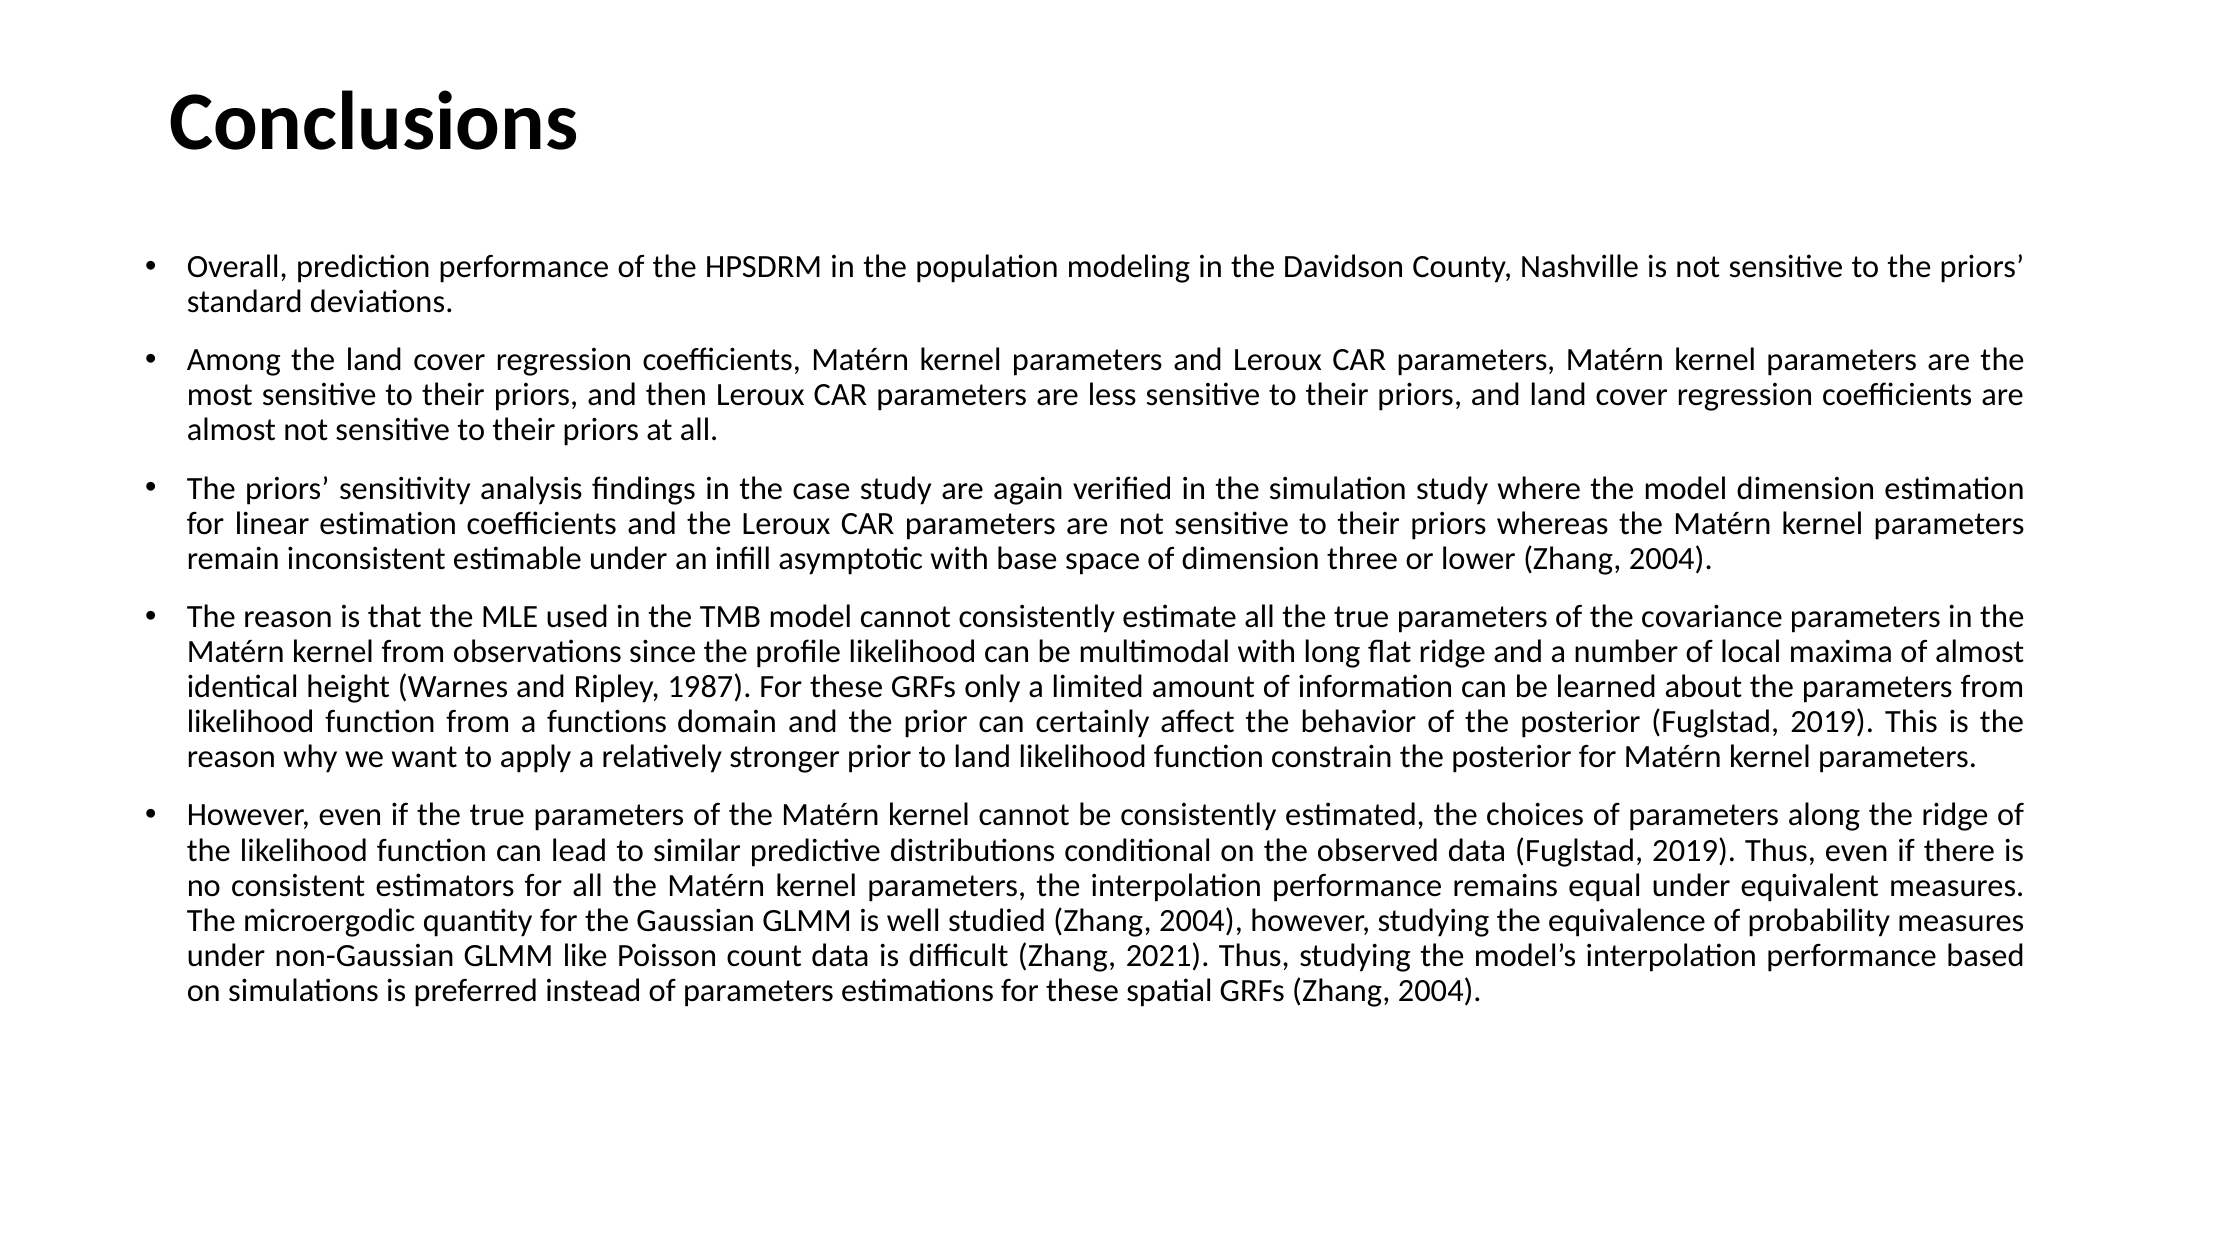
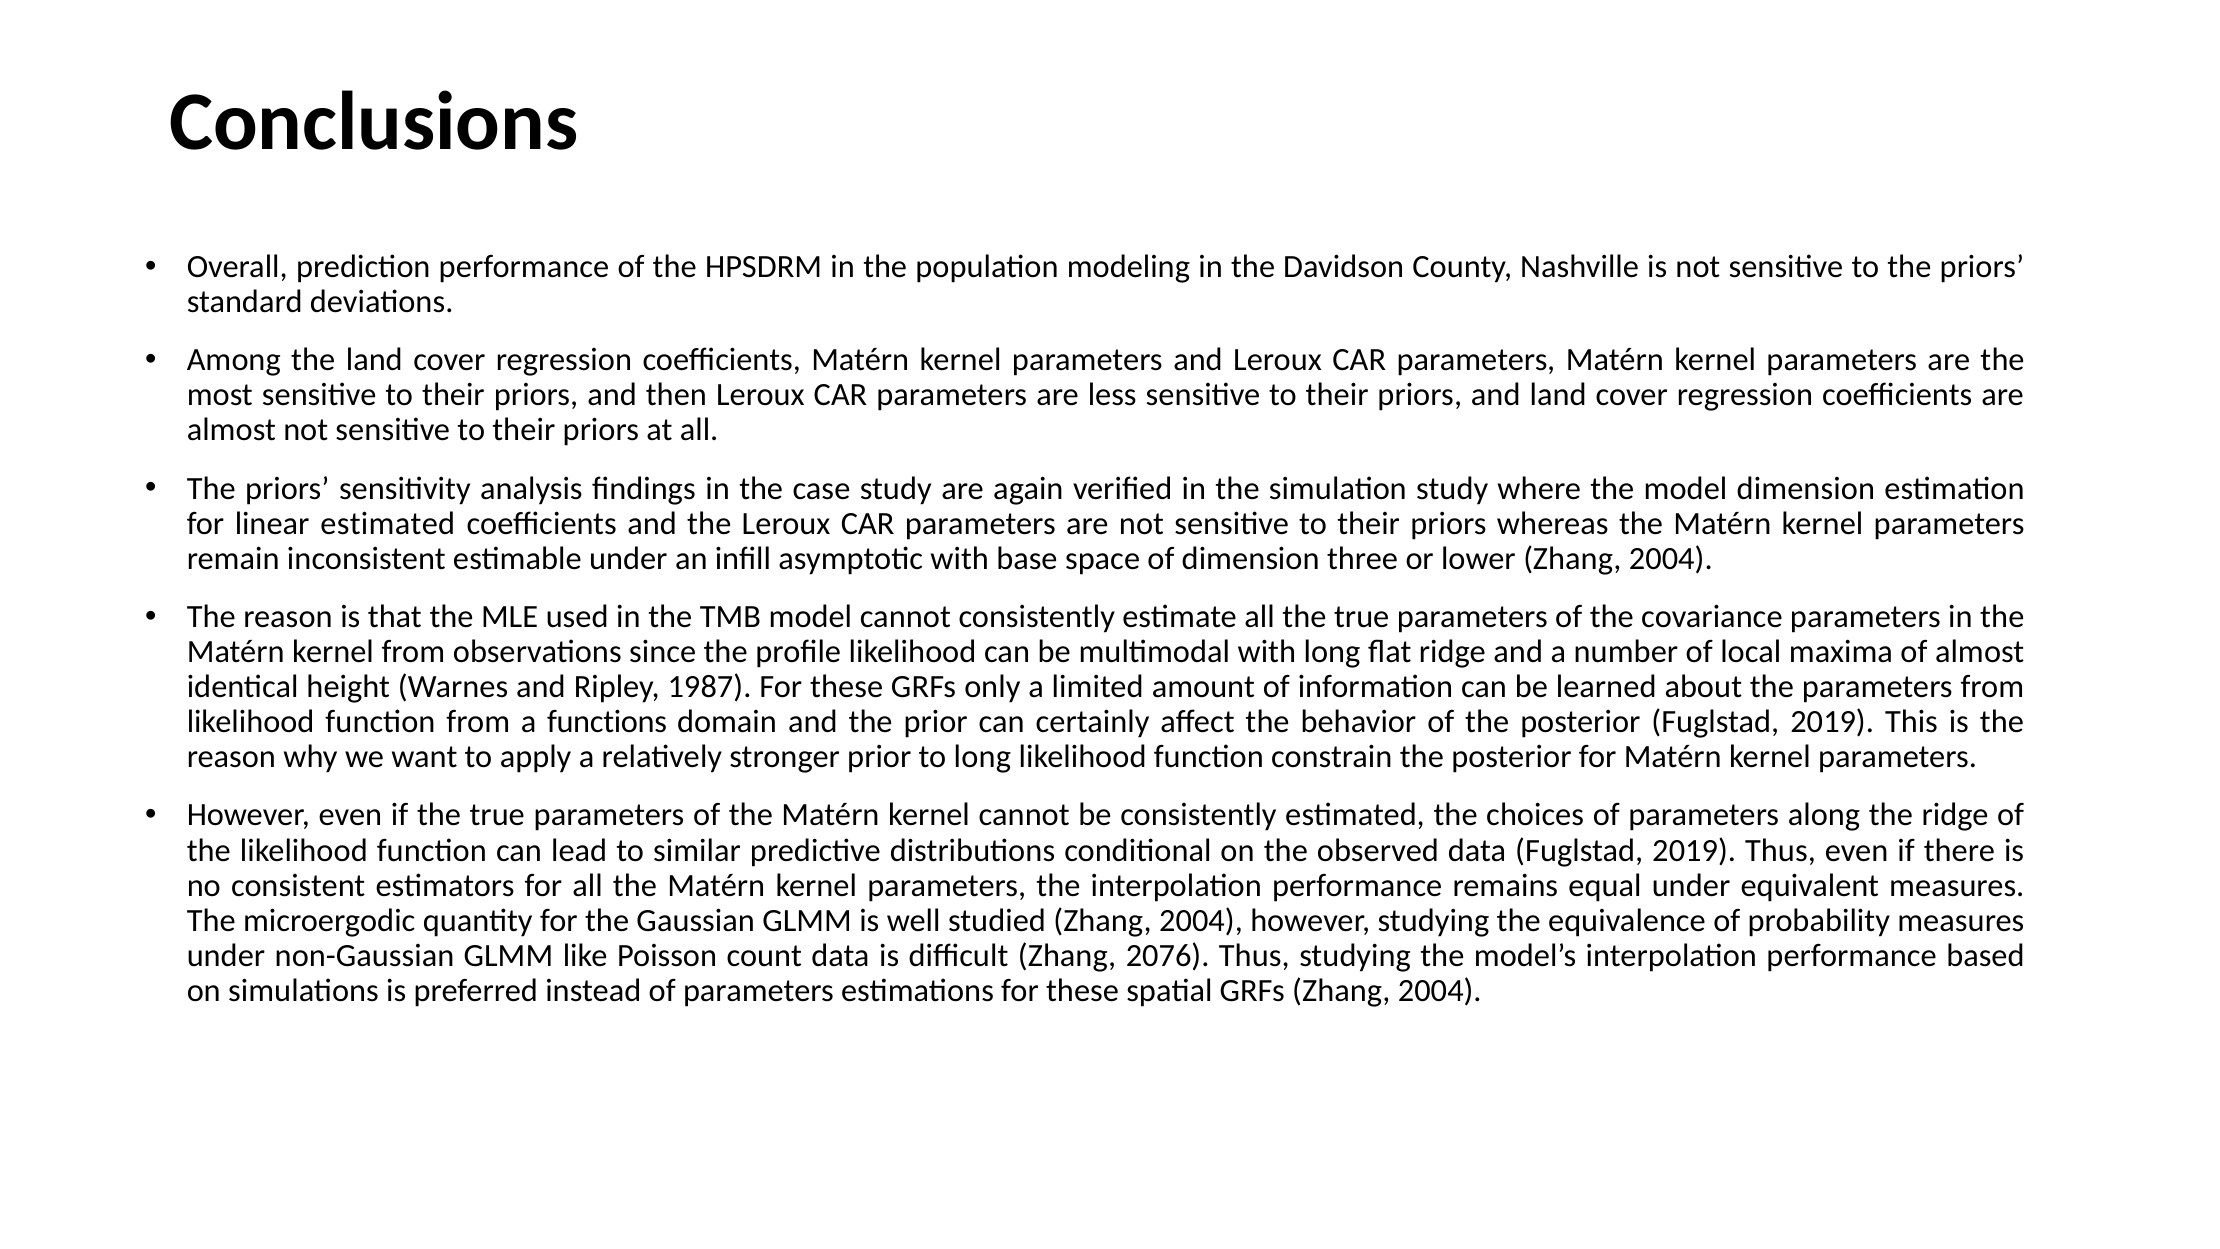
linear estimation: estimation -> estimated
to land: land -> long
2021: 2021 -> 2076
